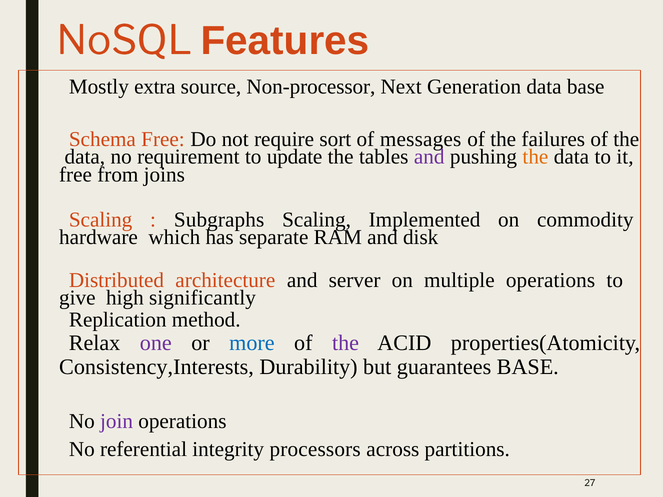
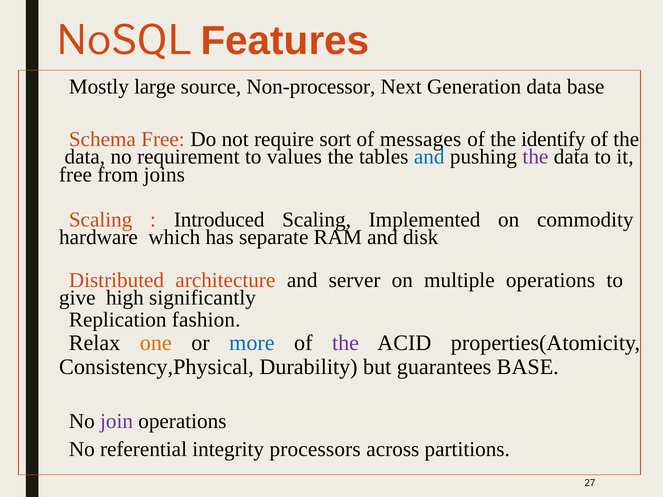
extra: extra -> large
failures: failures -> identify
update: update -> values
and at (429, 157) colour: purple -> blue
the at (535, 157) colour: orange -> purple
Subgraphs: Subgraphs -> Introduced
method: method -> fashion
one colour: purple -> orange
Consistency,Interests: Consistency,Interests -> Consistency,Physical
